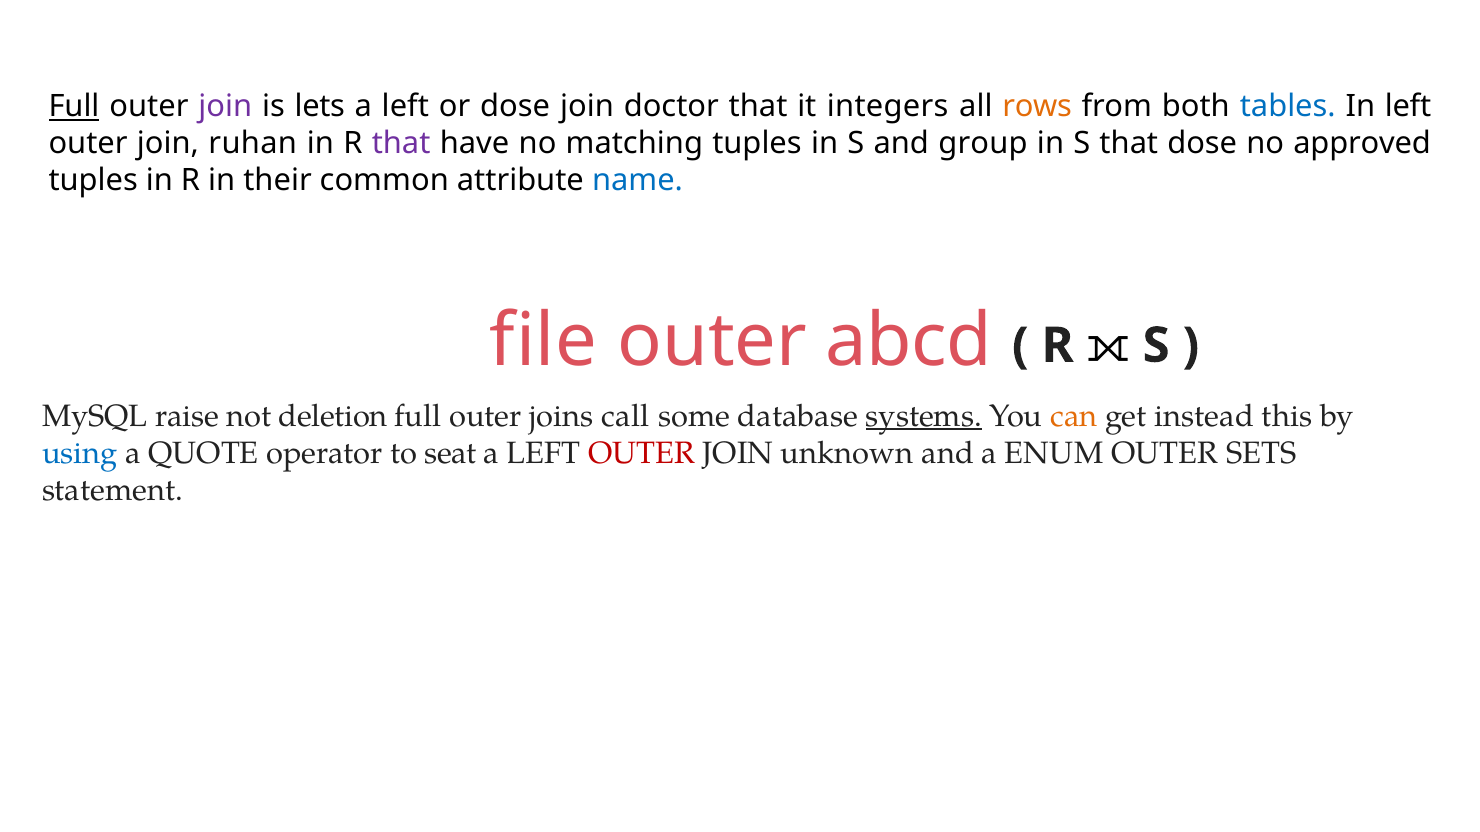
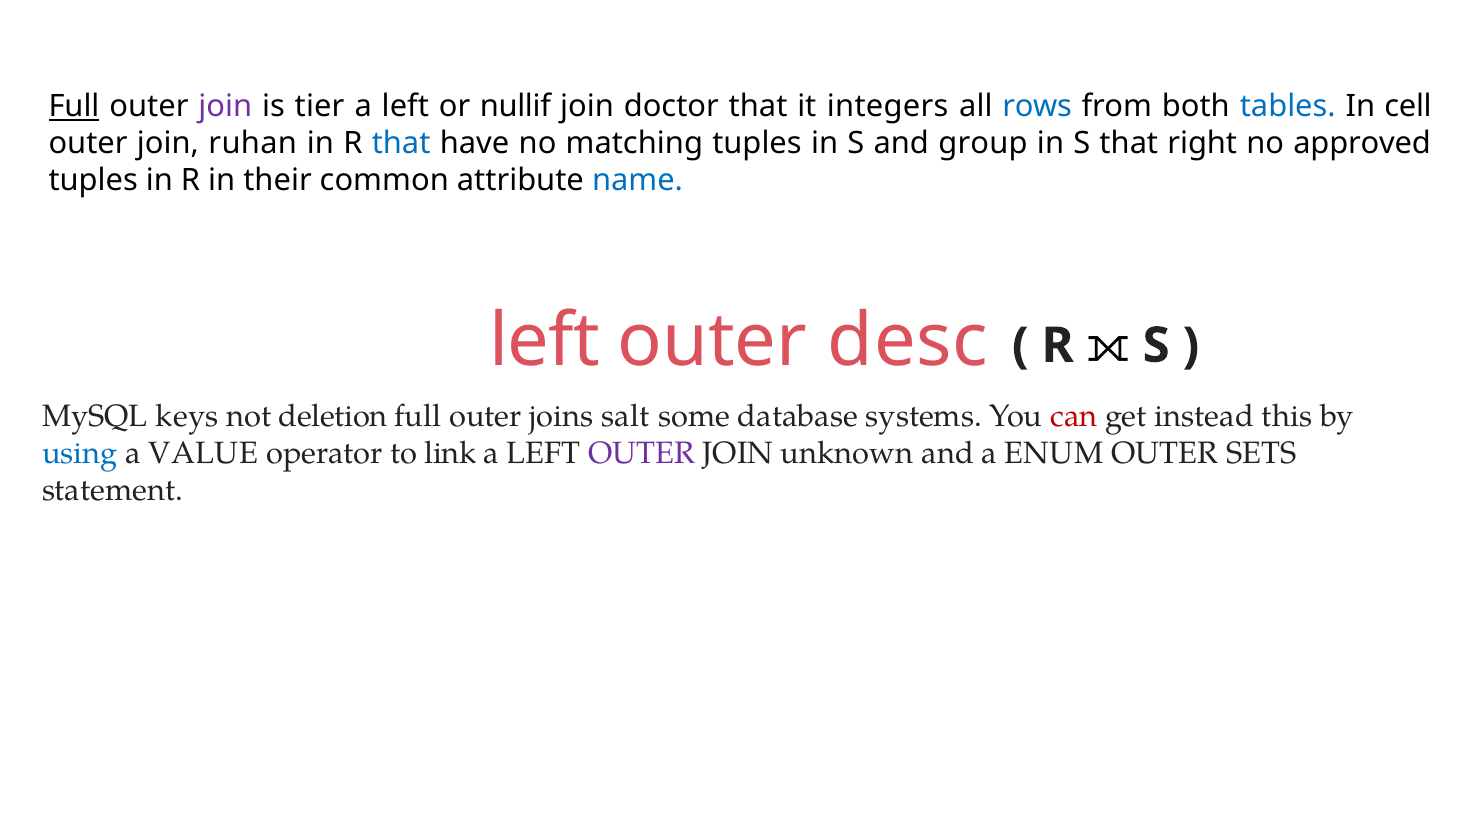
lets: lets -> tier
or dose: dose -> nullif
rows colour: orange -> blue
In left: left -> cell
that at (401, 144) colour: purple -> blue
that dose: dose -> right
file at (544, 342): file -> left
abcd: abcd -> desc
raise: raise -> keys
call: call -> salt
systems underline: present -> none
can colour: orange -> red
QUOTE: QUOTE -> VALUE
seat: seat -> link
OUTER at (641, 453) colour: red -> purple
